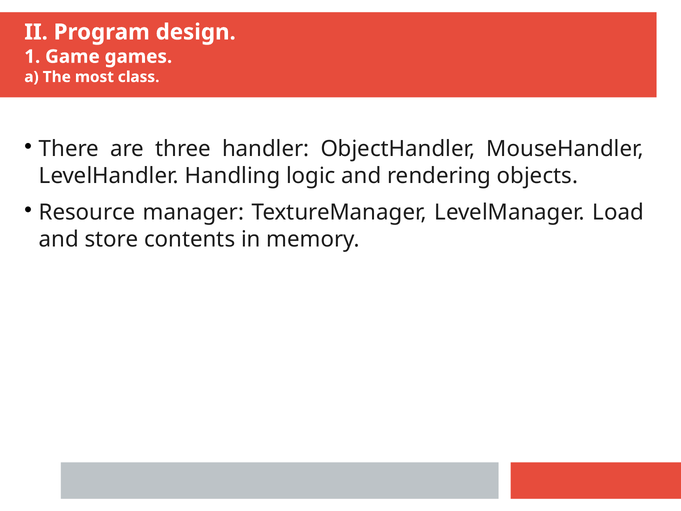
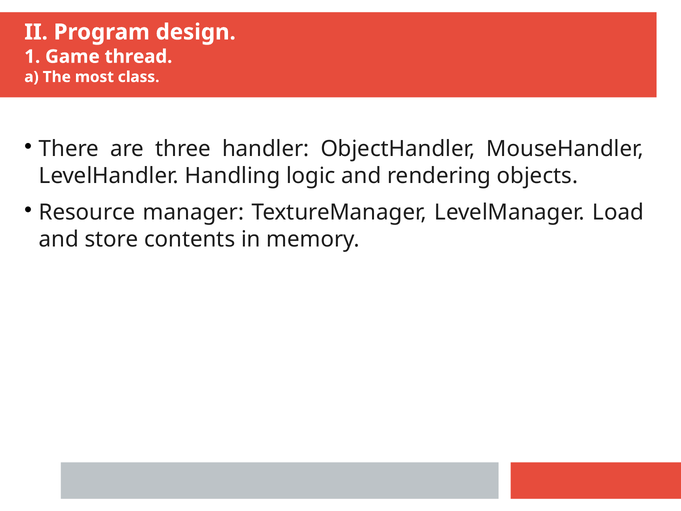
games: games -> thread
